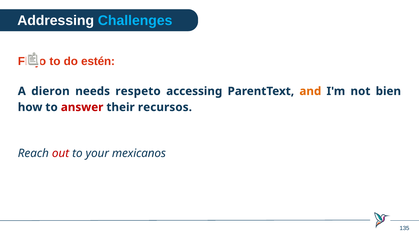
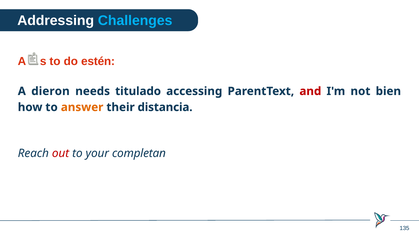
Flujo: Flujo -> Años
respeto: respeto -> titulado
and colour: orange -> red
answer colour: red -> orange
recursos: recursos -> distancia
mexicanos: mexicanos -> completan
